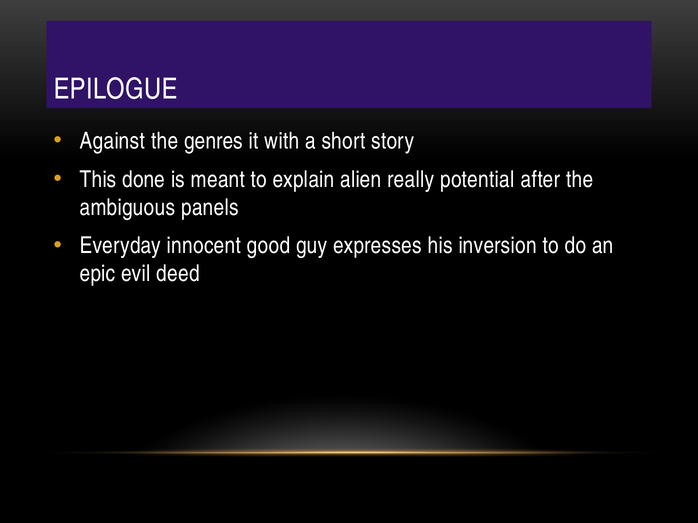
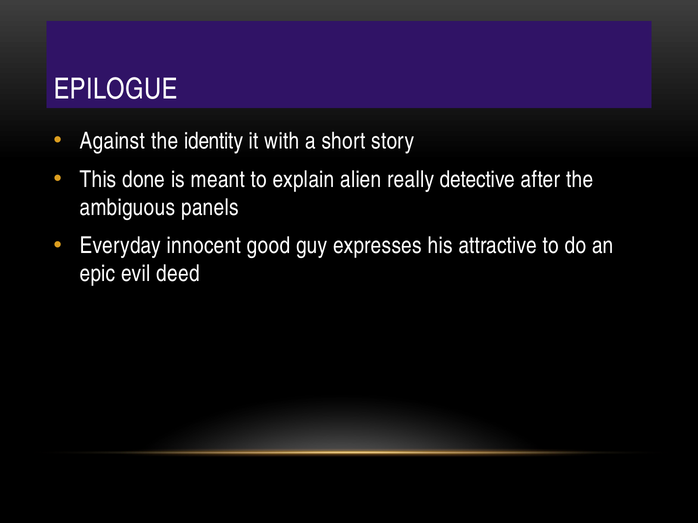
genres: genres -> identity
potential: potential -> detective
inversion: inversion -> attractive
